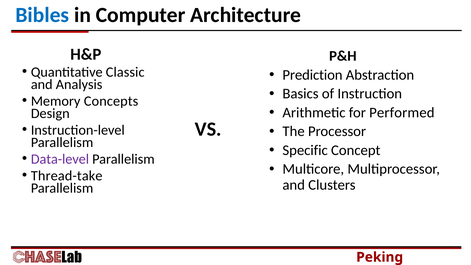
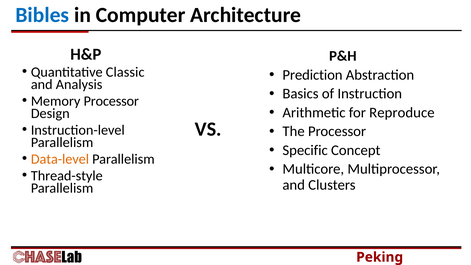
Memory Concepts: Concepts -> Processor
Performed: Performed -> Reproduce
Data-level colour: purple -> orange
Thread-take: Thread-take -> Thread-style
